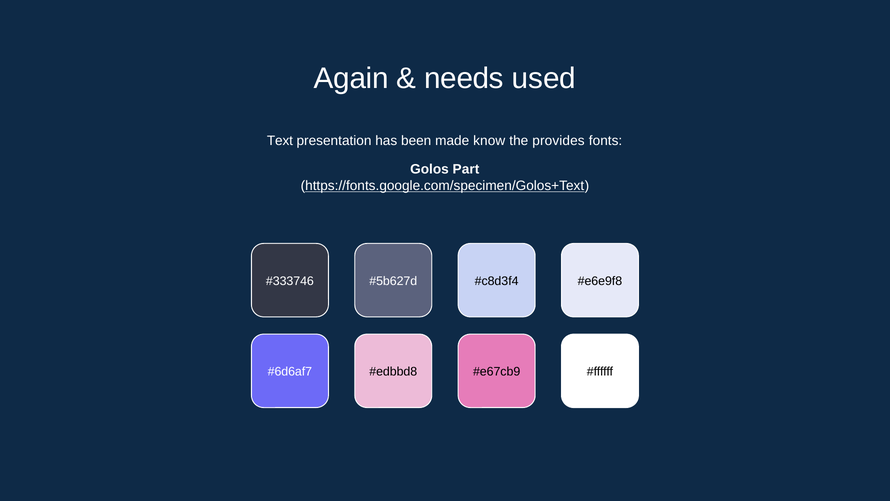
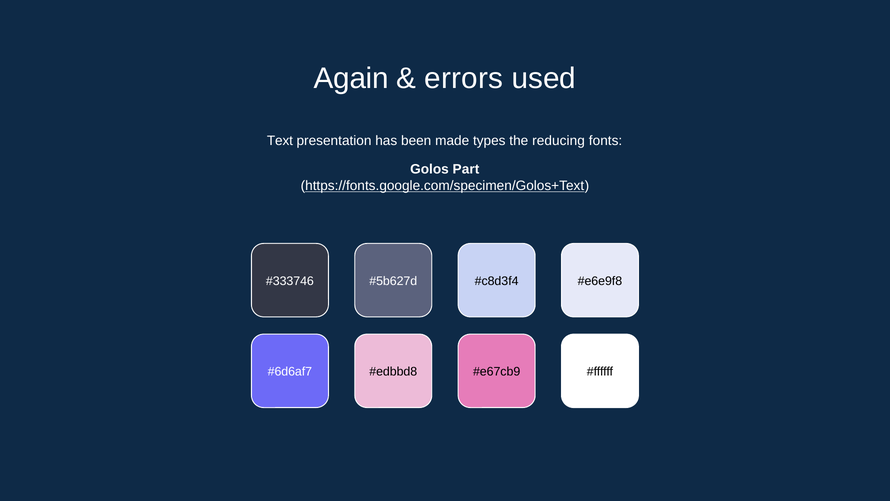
needs: needs -> errors
know: know -> types
provides: provides -> reducing
